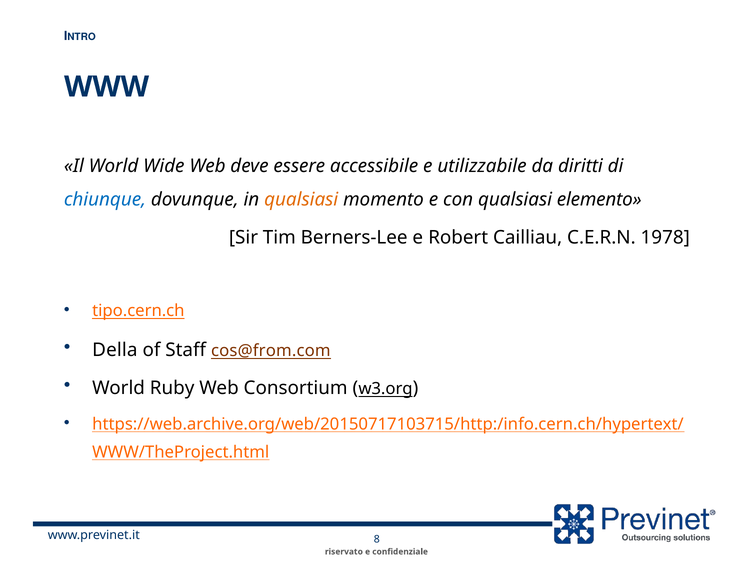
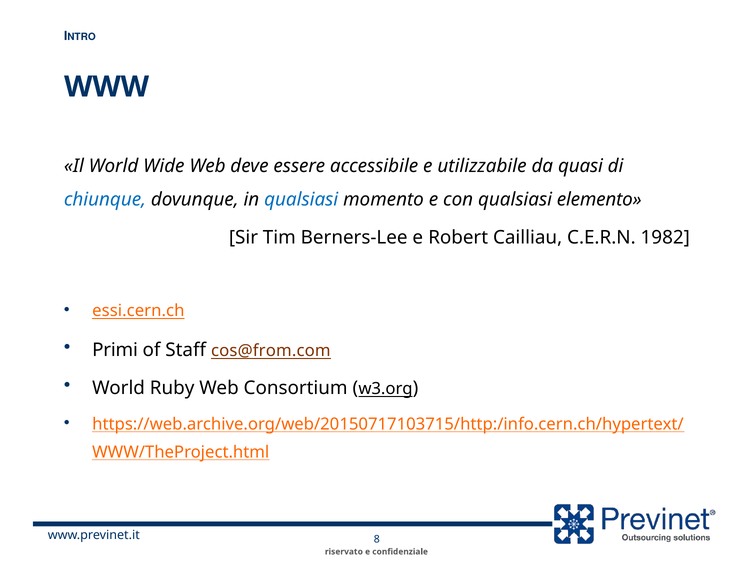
diritti: diritti -> quasi
qualsiasi at (301, 200) colour: orange -> blue
1978: 1978 -> 1982
tipo.cern.ch: tipo.cern.ch -> essi.cern.ch
Della: Della -> Primi
